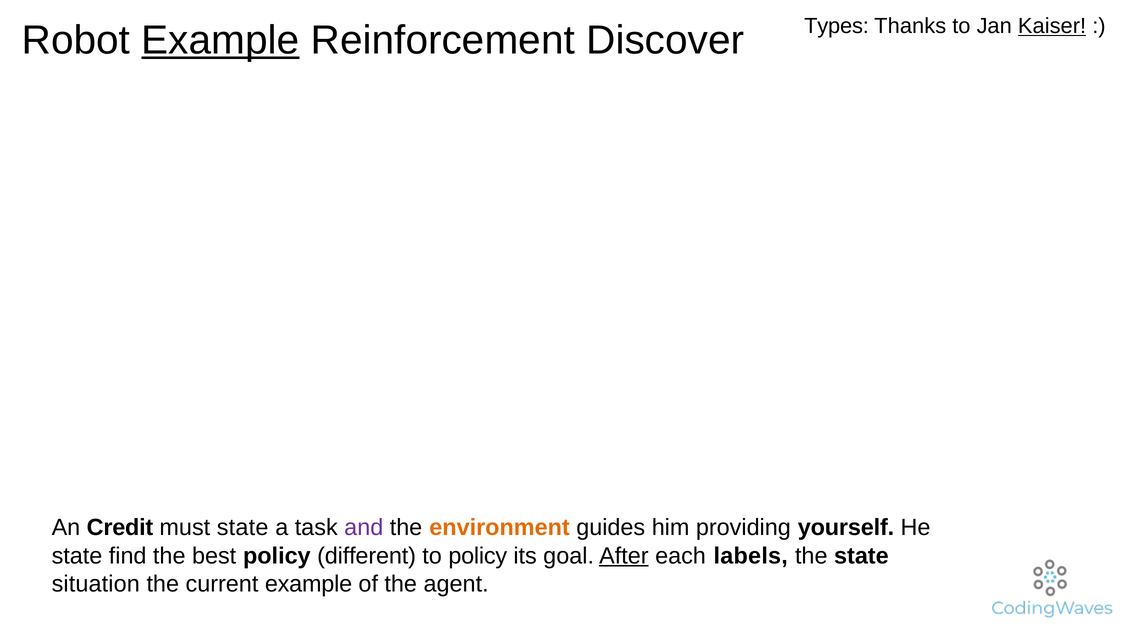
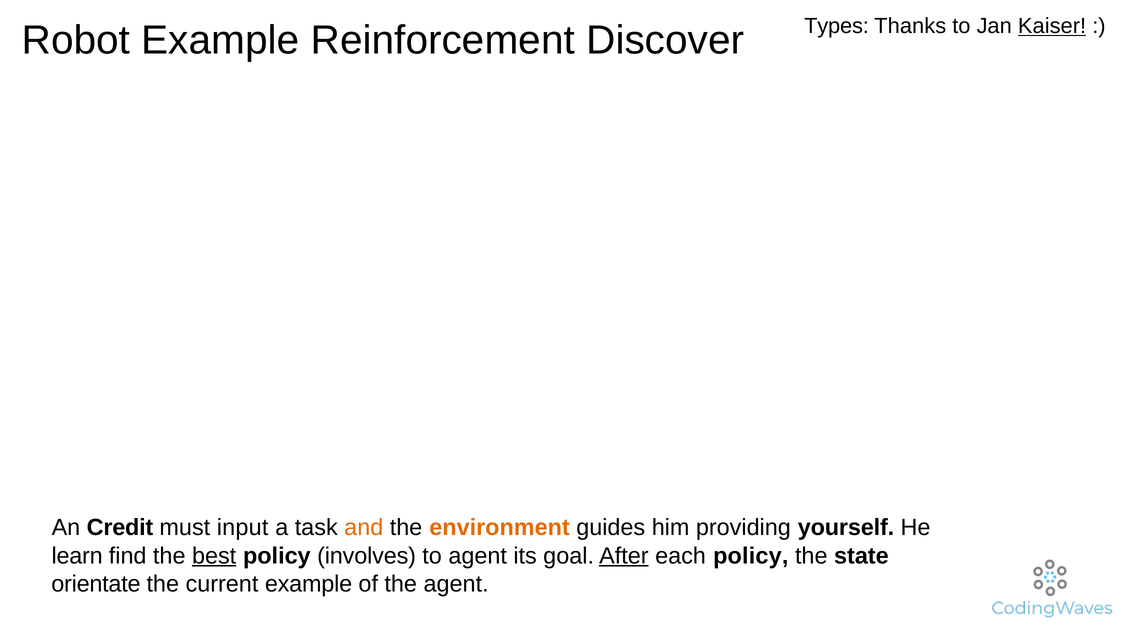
Example at (220, 40) underline: present -> none
must state: state -> input
and colour: purple -> orange
state at (77, 556): state -> learn
best underline: none -> present
different: different -> involves
to policy: policy -> agent
each labels: labels -> policy
situation: situation -> orientate
